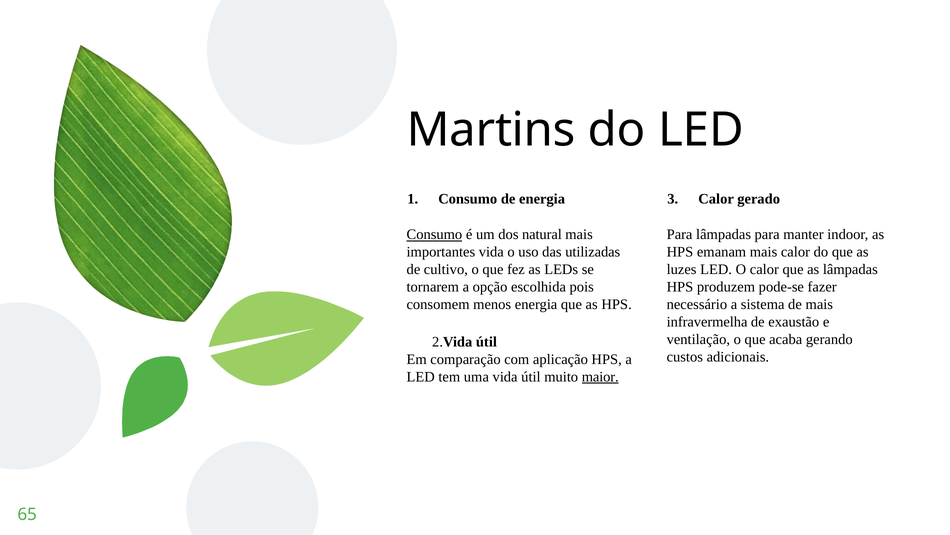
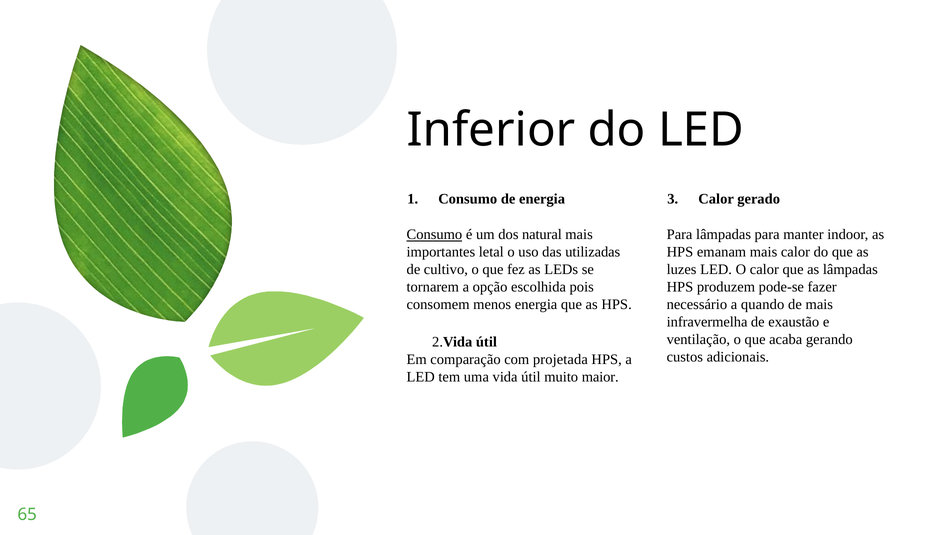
Martins: Martins -> Inferior
importantes vida: vida -> letal
sistema: sistema -> quando
aplicação: aplicação -> projetada
maior underline: present -> none
